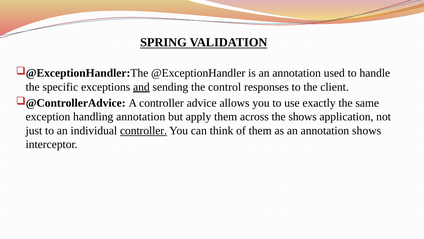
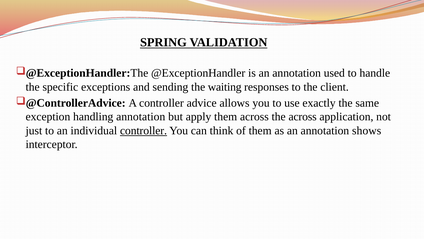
and underline: present -> none
control: control -> waiting
the shows: shows -> across
